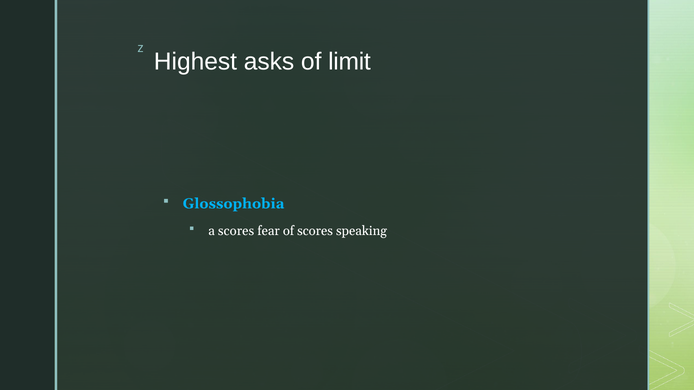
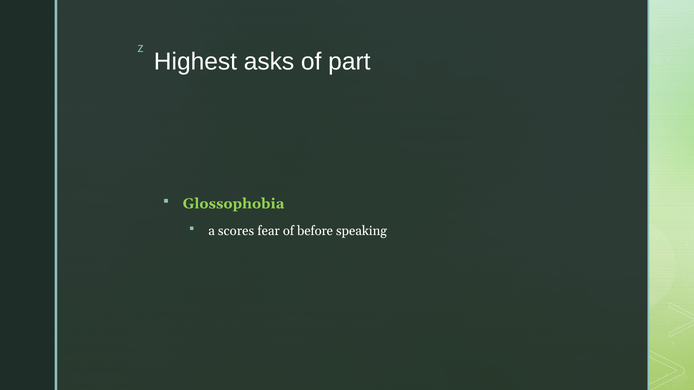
limit: limit -> part
Glossophobia colour: light blue -> light green
of scores: scores -> before
